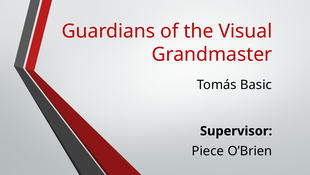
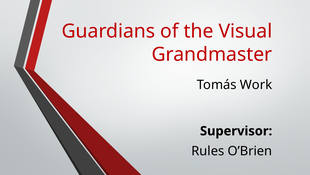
Basic: Basic -> Work
Piece: Piece -> Rules
